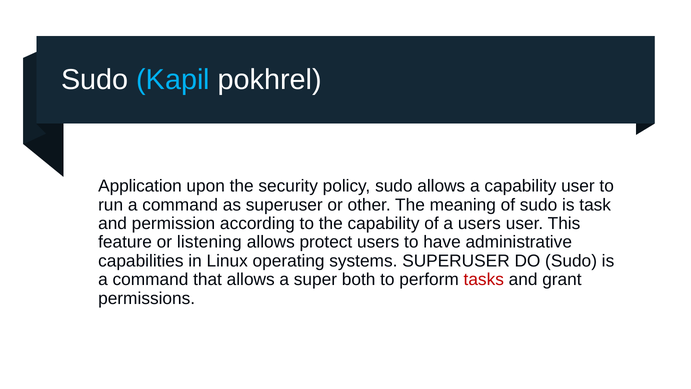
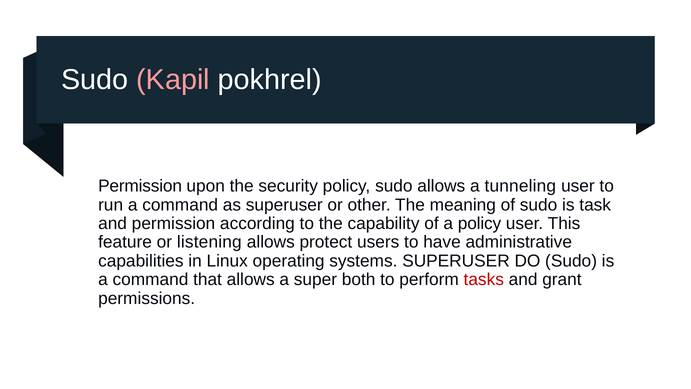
Kapil colour: light blue -> pink
Application at (140, 186): Application -> Permission
a capability: capability -> tunneling
a users: users -> policy
